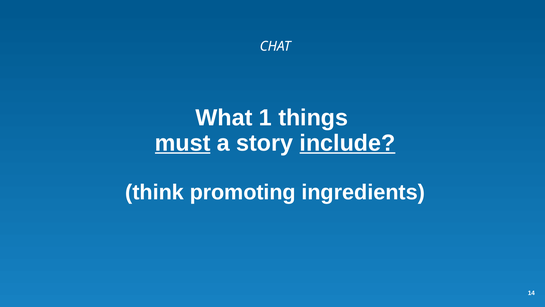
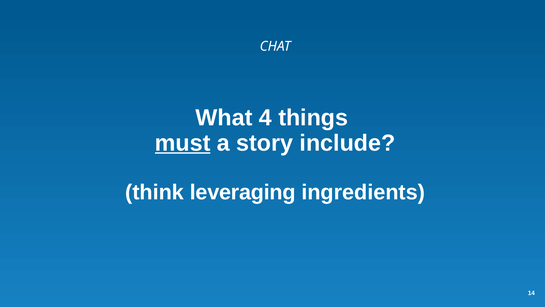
1: 1 -> 4
include underline: present -> none
promoting: promoting -> leveraging
